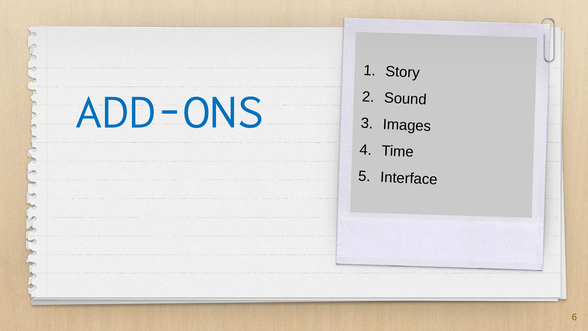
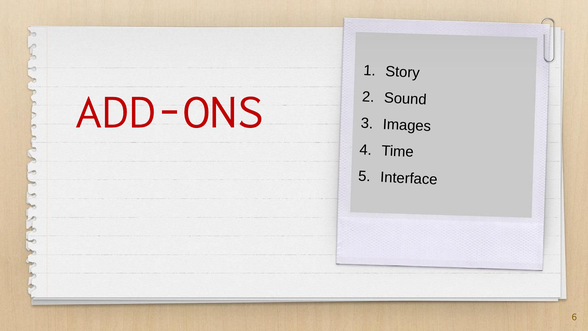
ADD-ONS colour: blue -> red
